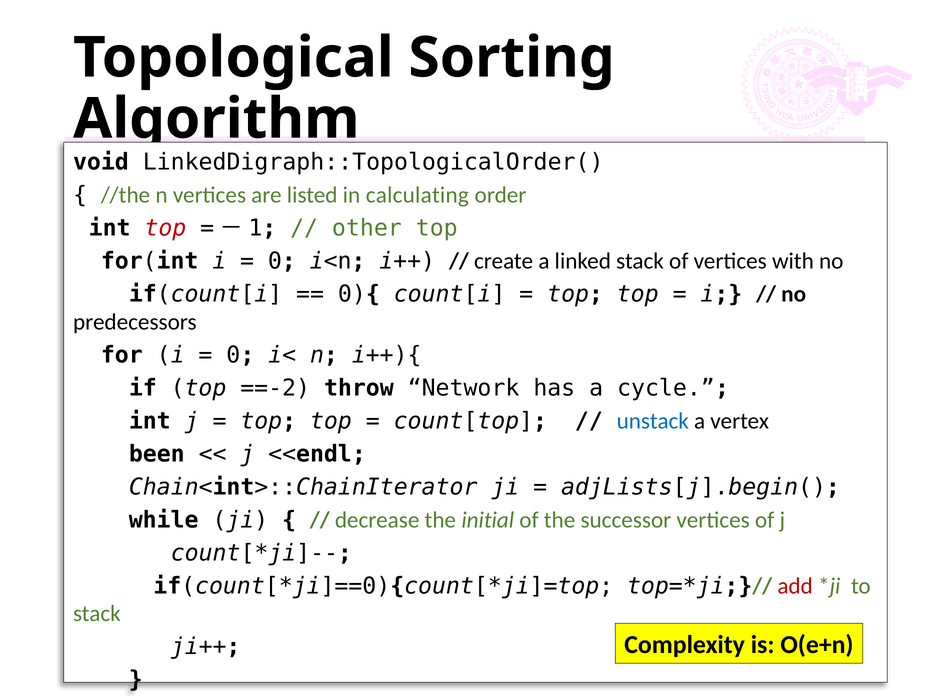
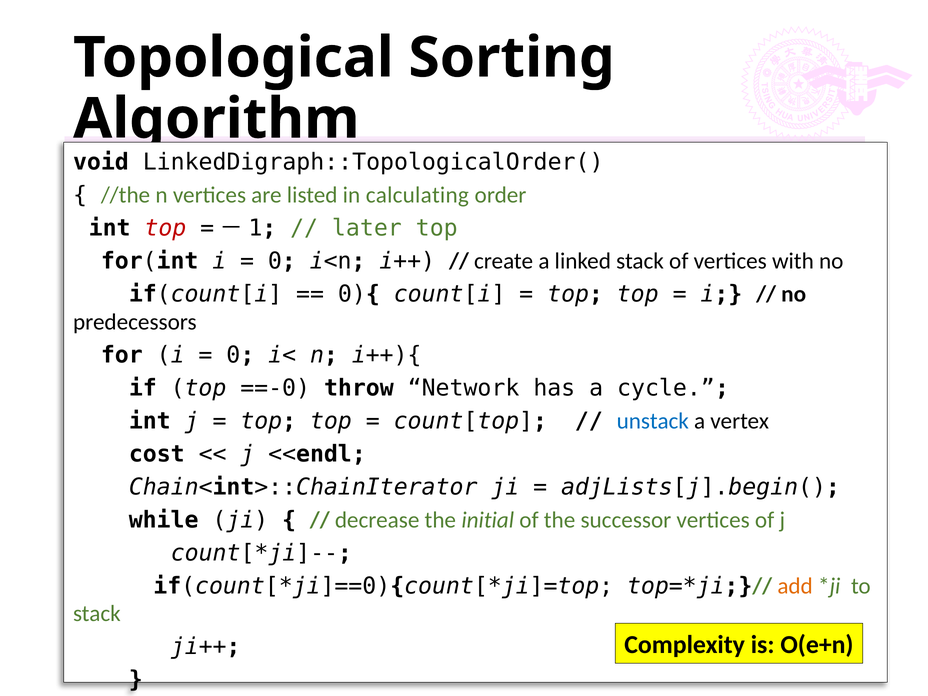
other: other -> later
==-2: ==-2 -> ==-0
been: been -> cost
add colour: red -> orange
